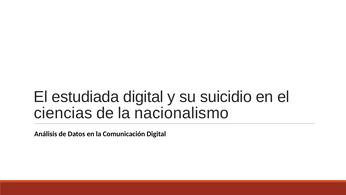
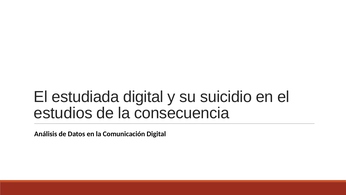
ciencias: ciencias -> estudios
nacionalismo: nacionalismo -> consecuencia
